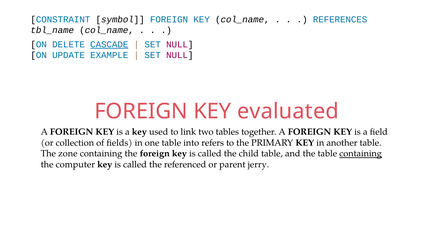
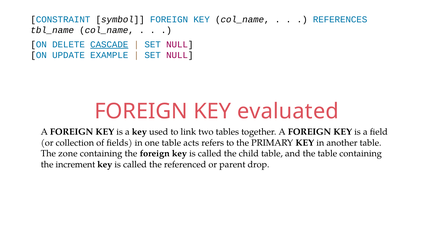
into: into -> acts
containing at (361, 154) underline: present -> none
computer: computer -> increment
jerry: jerry -> drop
